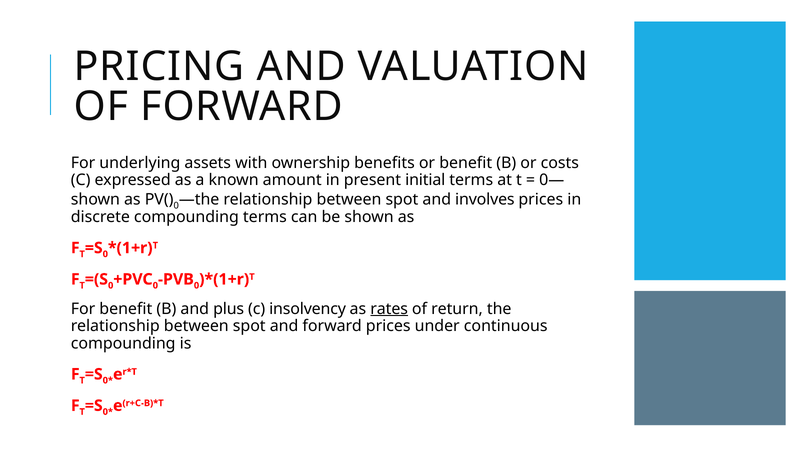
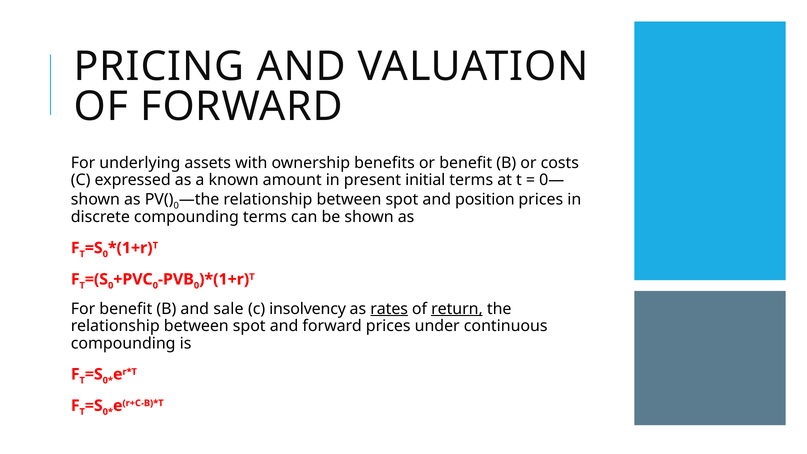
involves: involves -> position
plus: plus -> sale
return underline: none -> present
